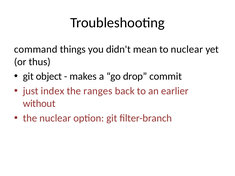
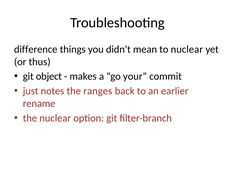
command: command -> difference
drop: drop -> your
index: index -> notes
without: without -> rename
